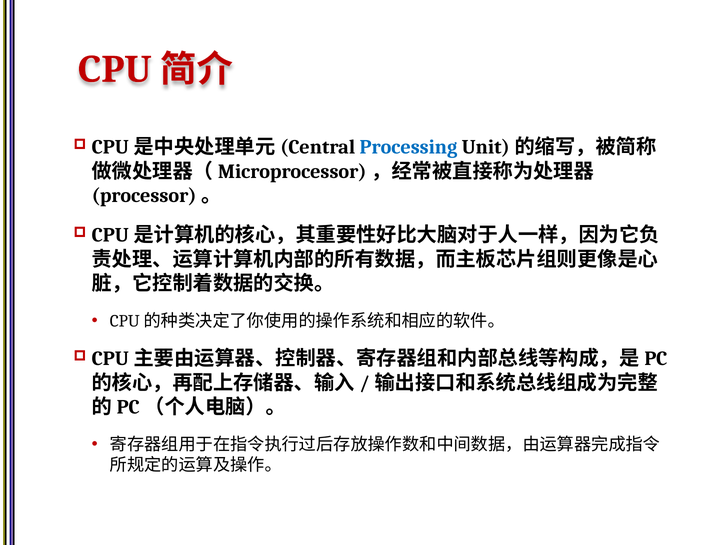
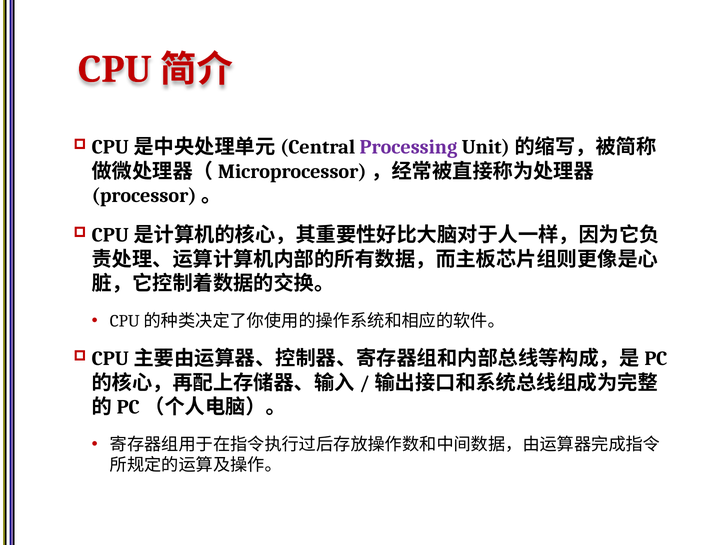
Processing colour: blue -> purple
